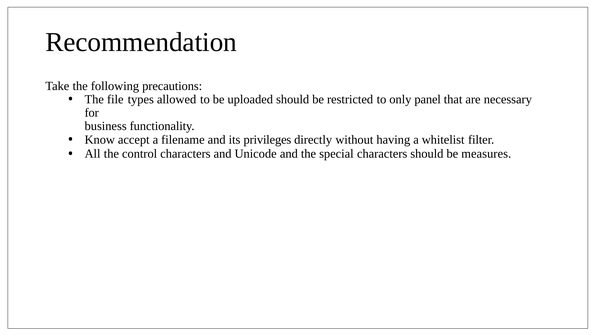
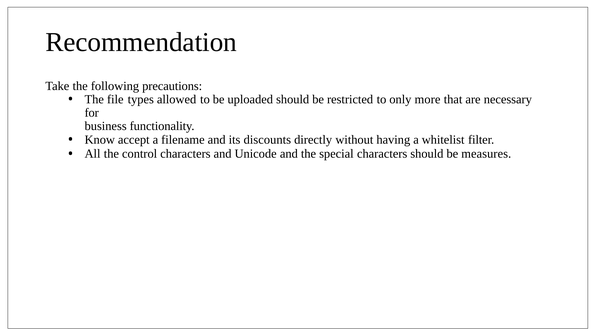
panel: panel -> more
privileges: privileges -> discounts
